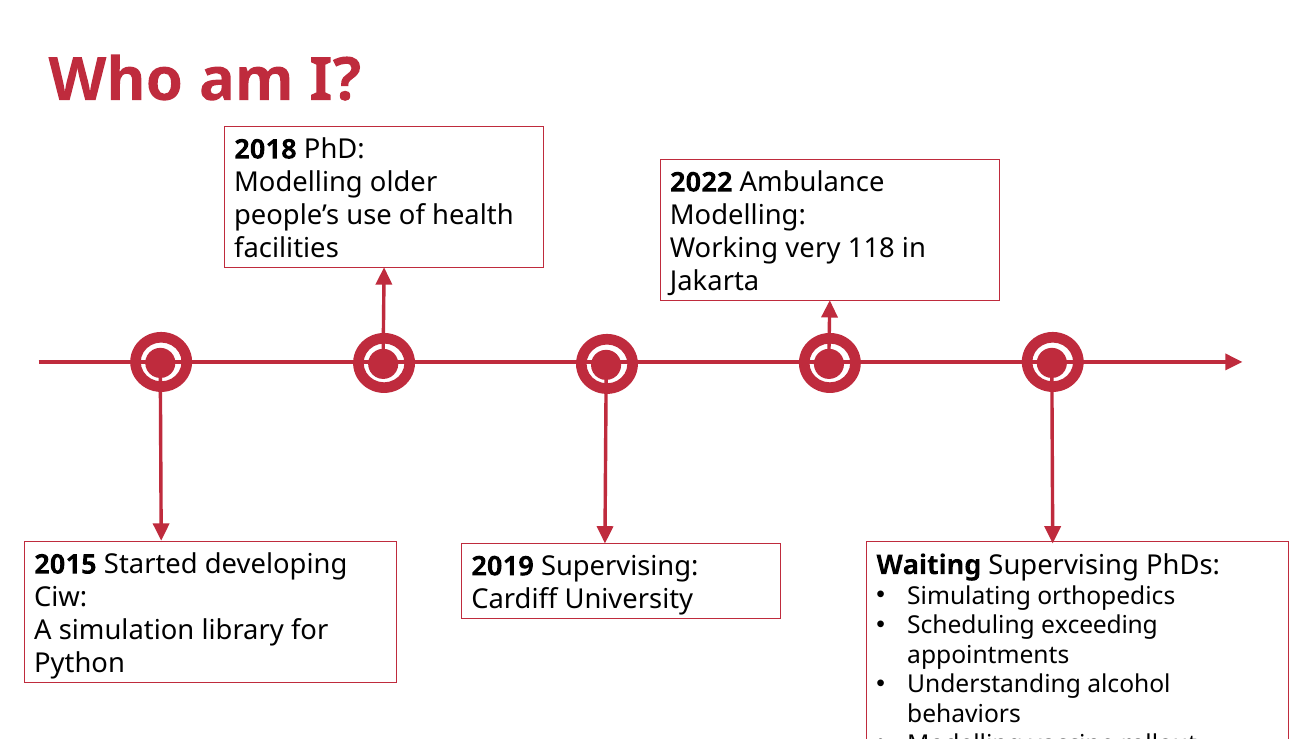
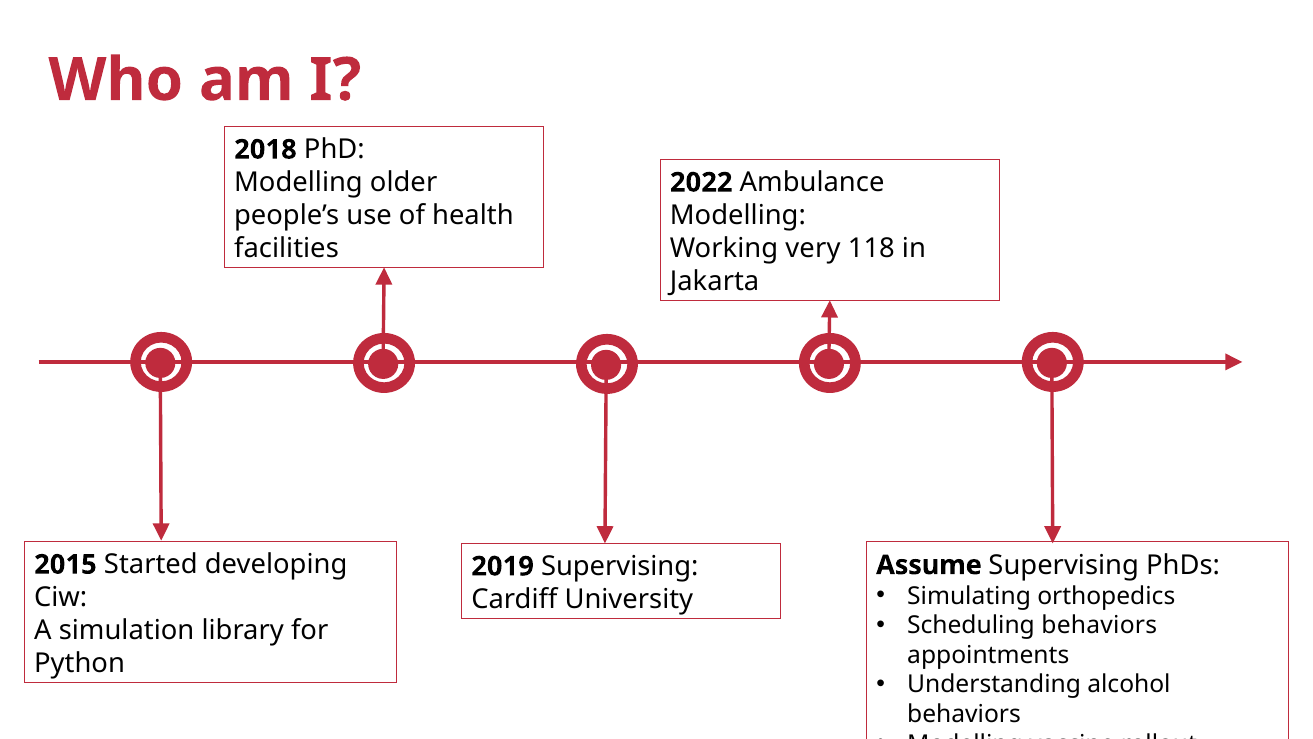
Waiting: Waiting -> Assume
Scheduling exceeding: exceeding -> behaviors
